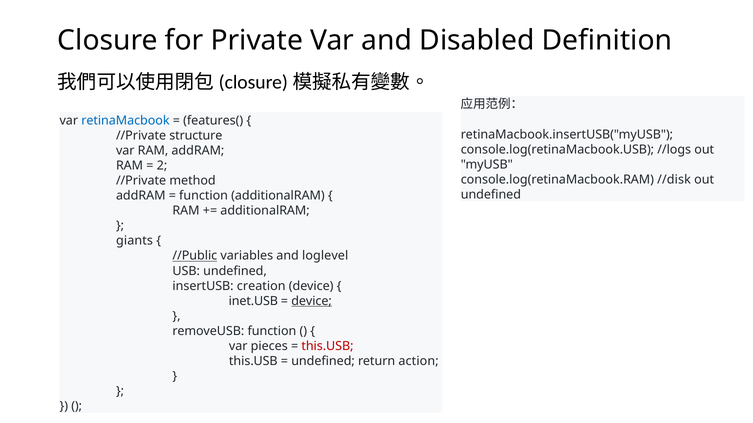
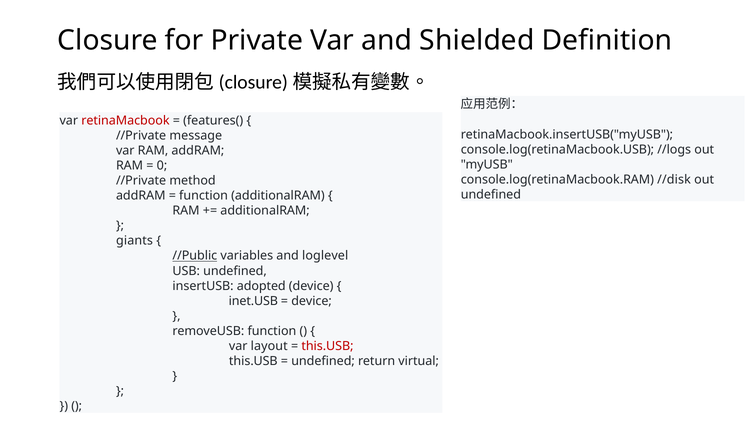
Disabled: Disabled -> Shielded
retinaMacbook colour: blue -> red
structure: structure -> message
2: 2 -> 0
creation: creation -> adopted
device at (312, 301) underline: present -> none
pieces: pieces -> layout
action: action -> virtual
